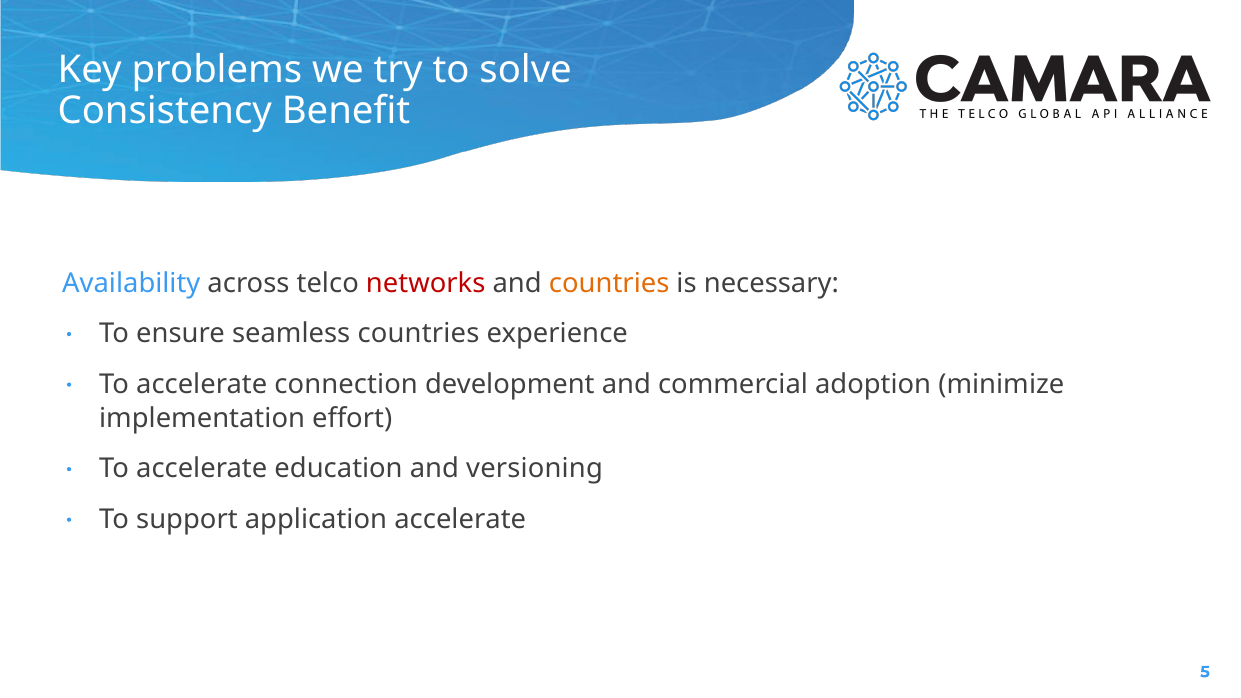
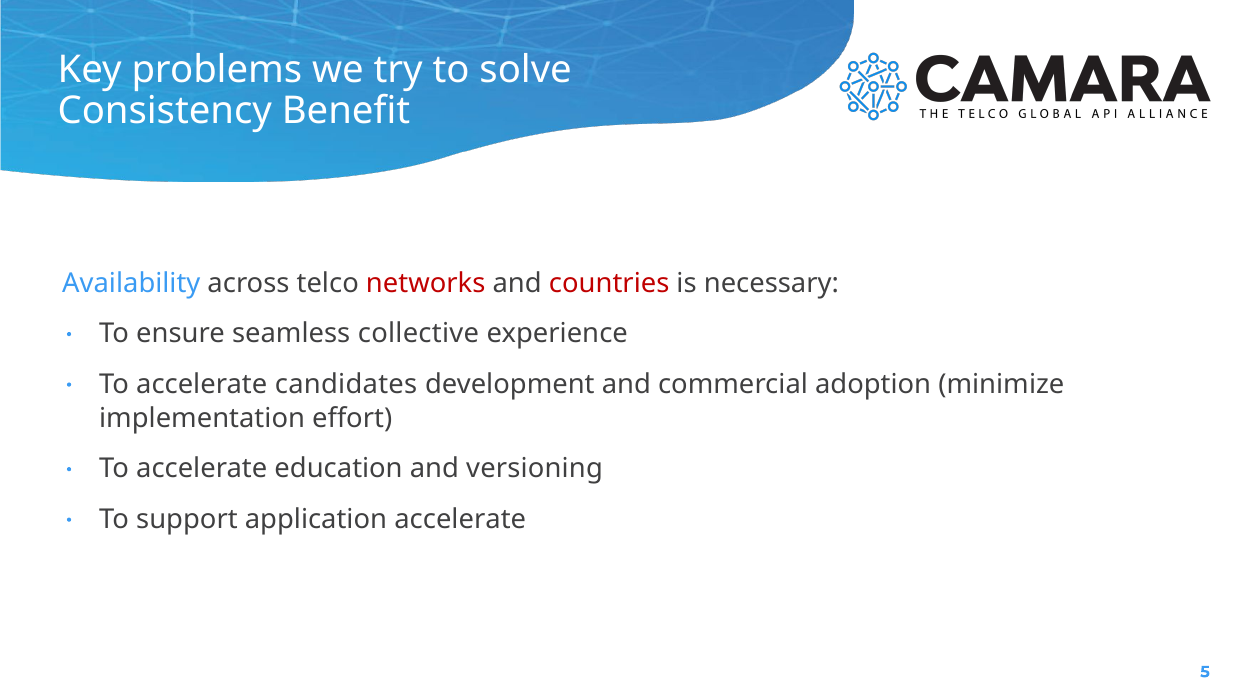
countries at (609, 283) colour: orange -> red
seamless countries: countries -> collective
connection: connection -> candidates
